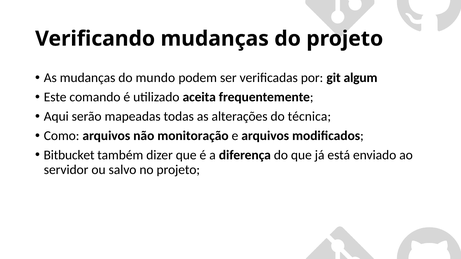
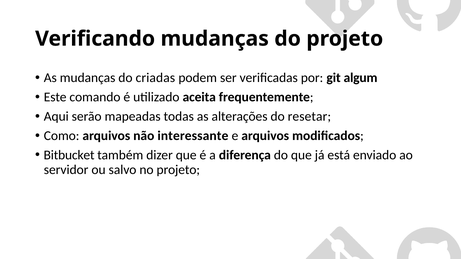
mundo: mundo -> criadas
técnica: técnica -> resetar
monitoração: monitoração -> interessante
